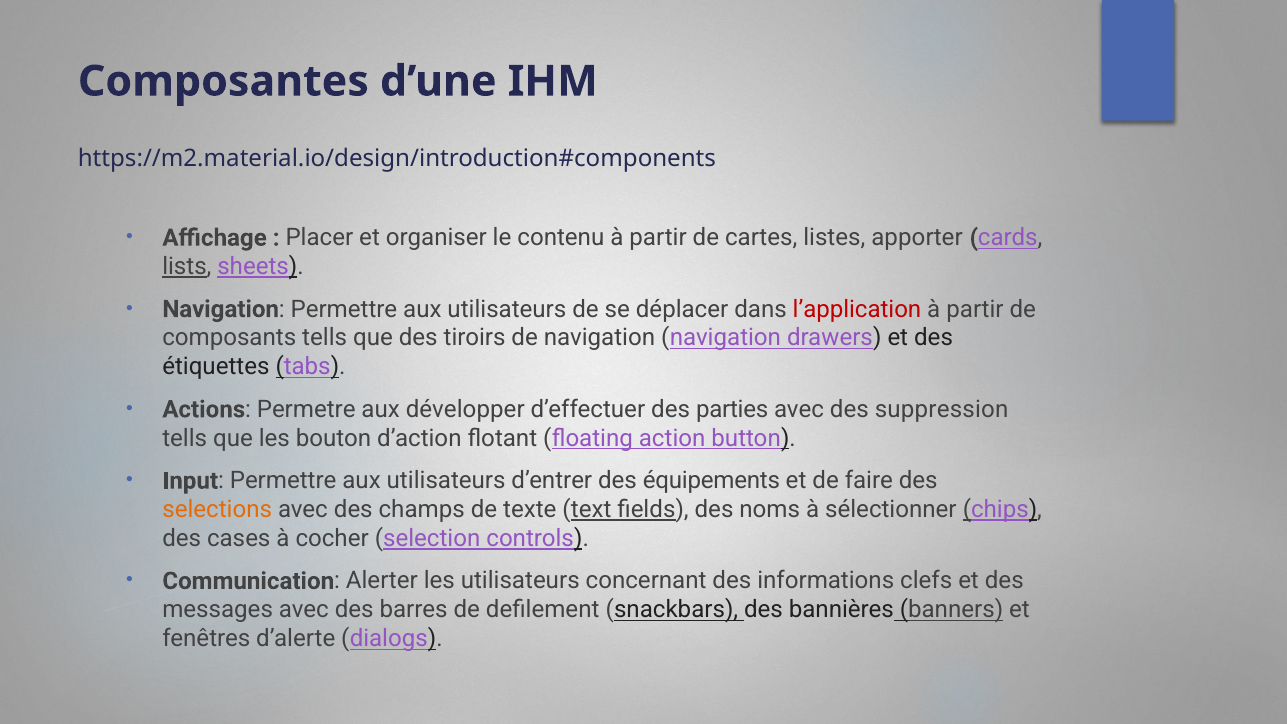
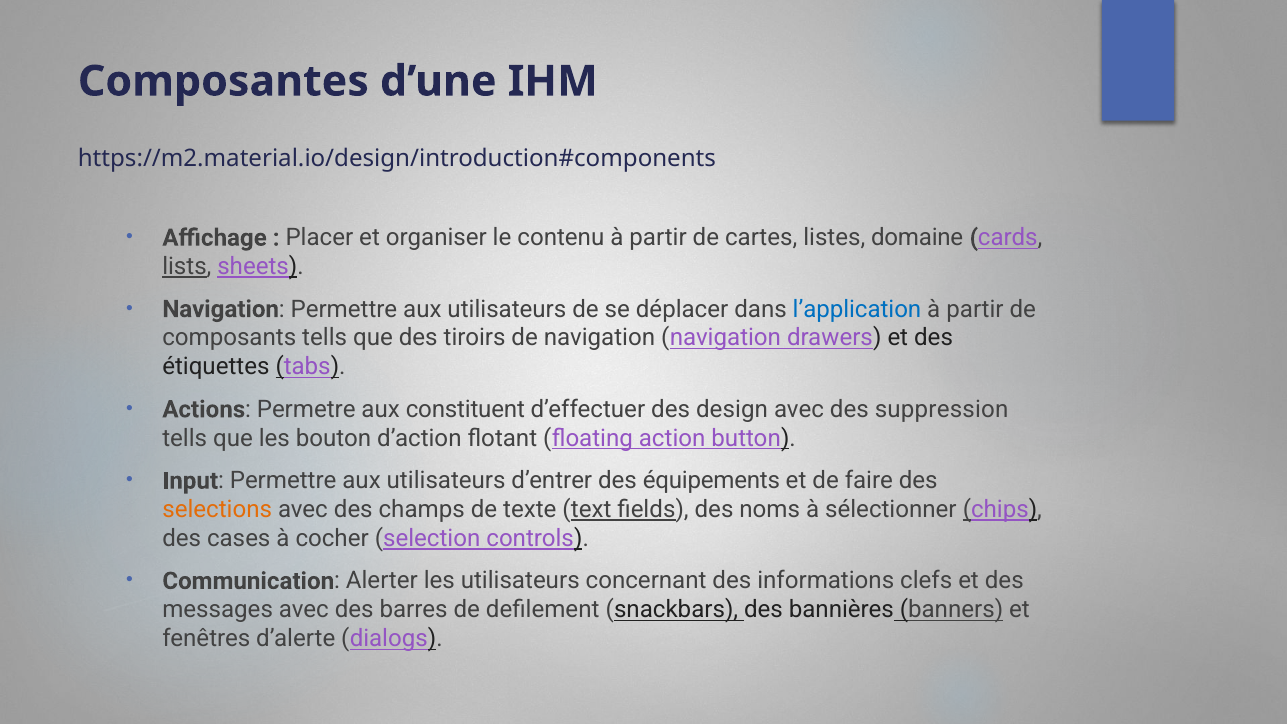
apporter: apporter -> domaine
l’application colour: red -> blue
développer: développer -> constituent
parties: parties -> design
